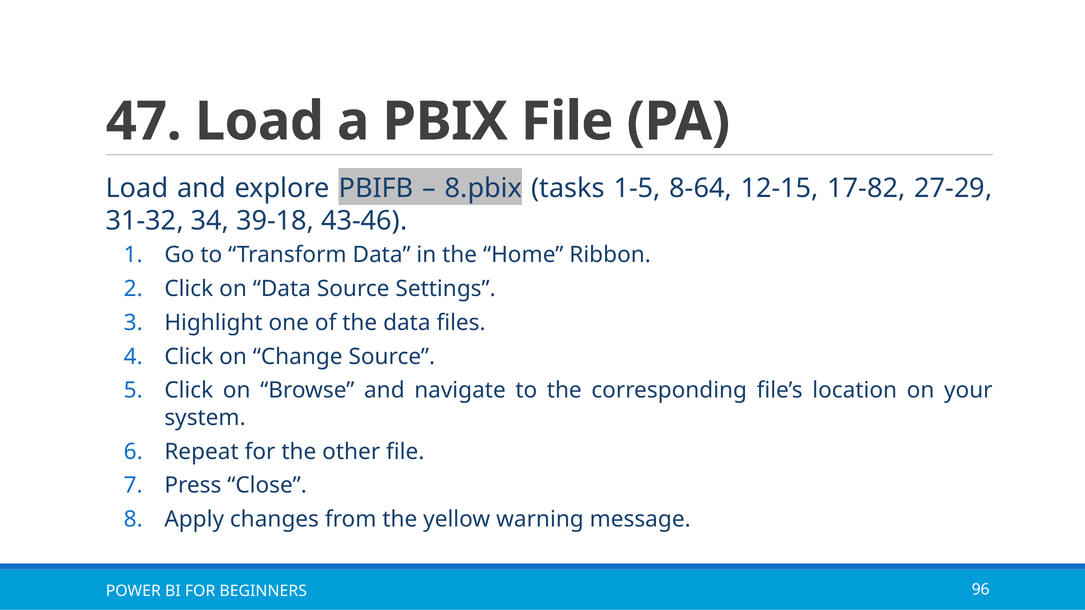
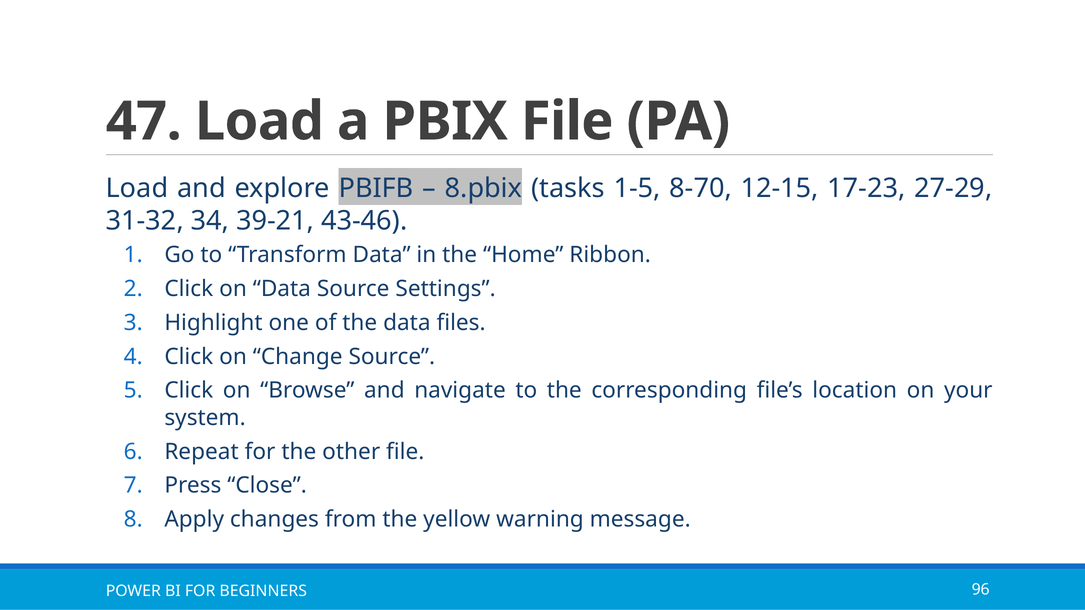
8-64: 8-64 -> 8-70
17-82: 17-82 -> 17-23
39-18: 39-18 -> 39-21
